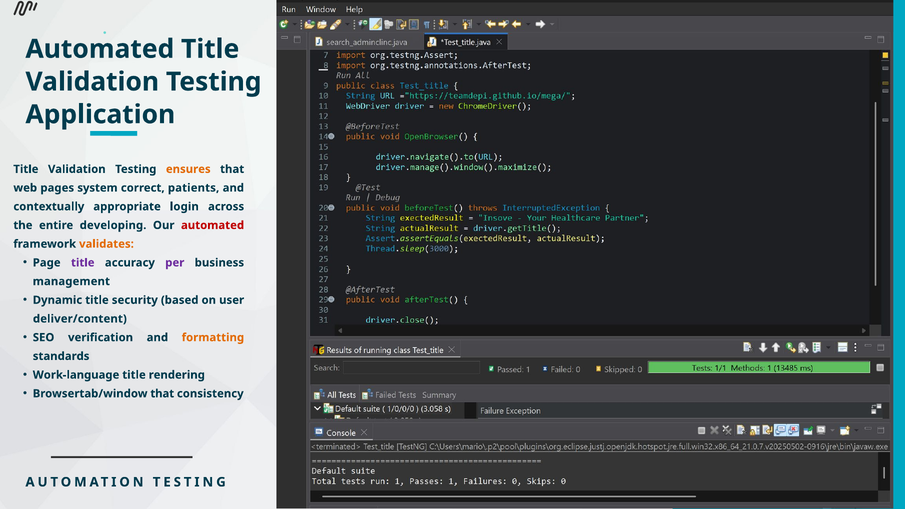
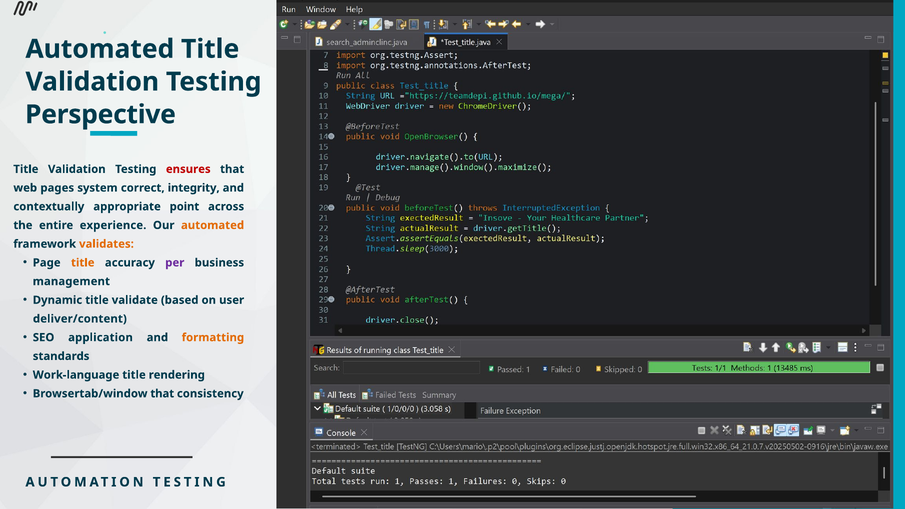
Application: Application -> Perspective
ensures colour: orange -> red
patients: patients -> integrity
login: login -> point
developing: developing -> experience
automated at (213, 225) colour: red -> orange
title at (83, 263) colour: purple -> orange
security: security -> validate
verification: verification -> application
